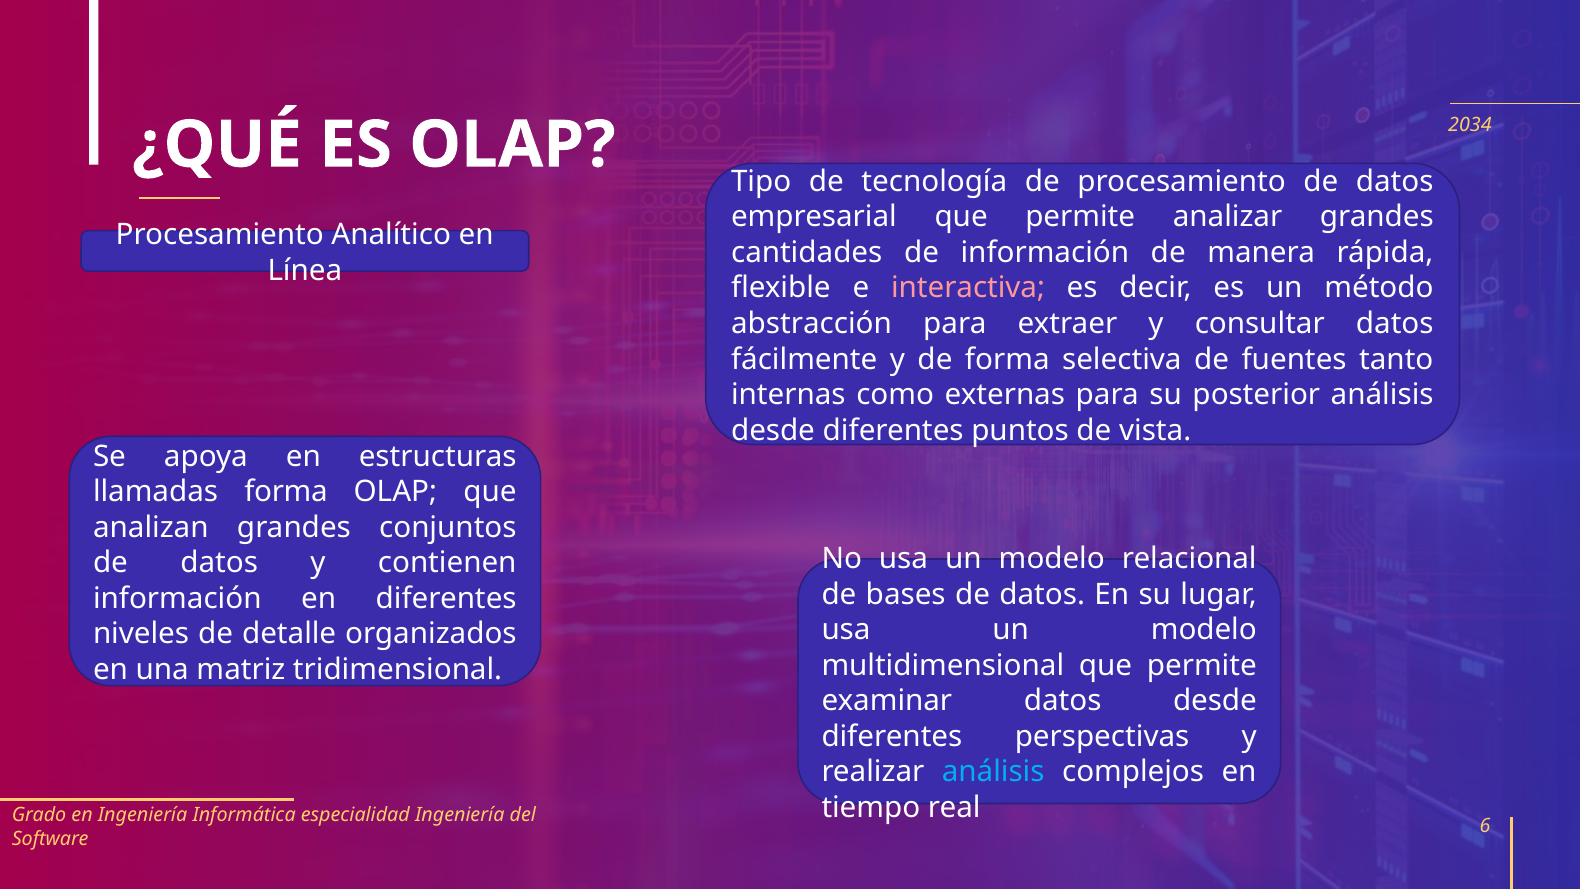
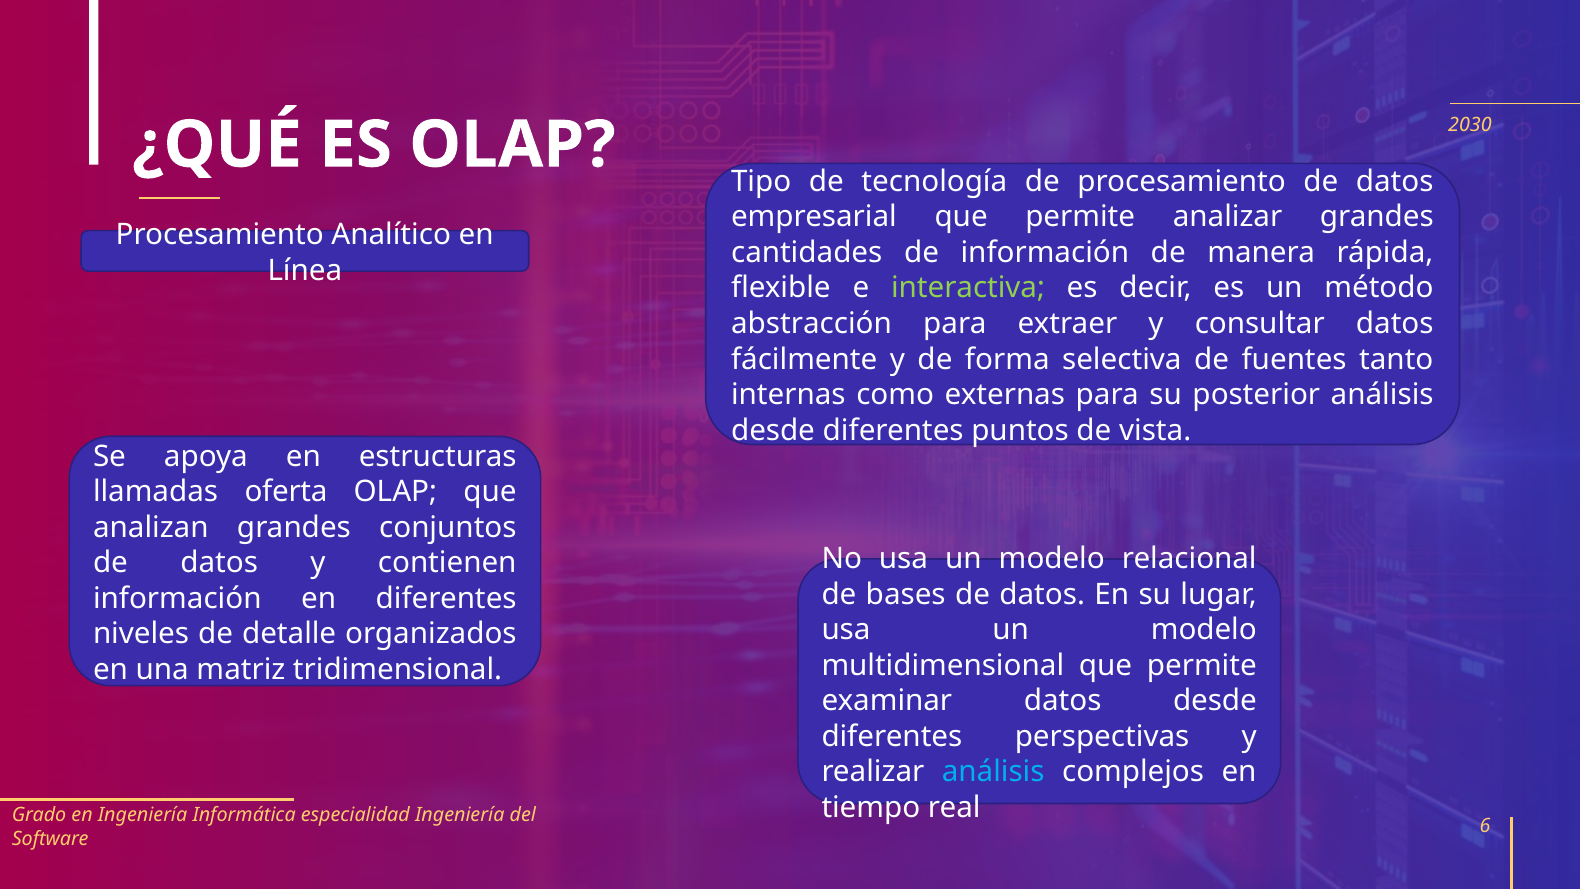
2034: 2034 -> 2030
interactiva colour: pink -> light green
llamadas forma: forma -> oferta
